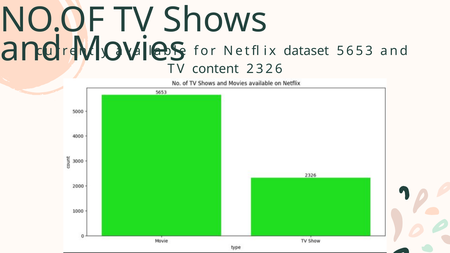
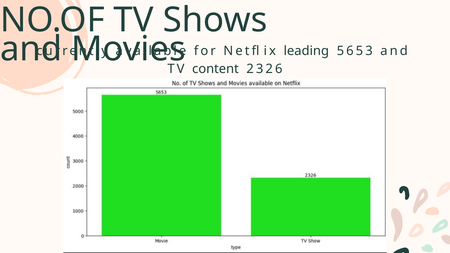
dataset: dataset -> leading
